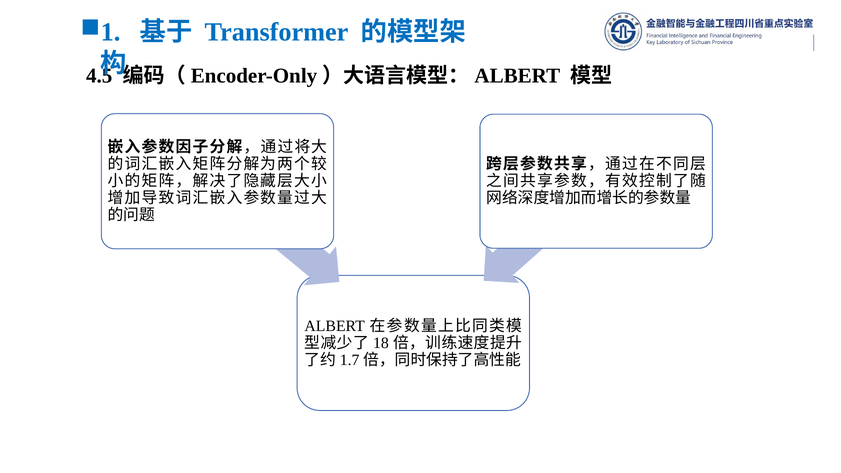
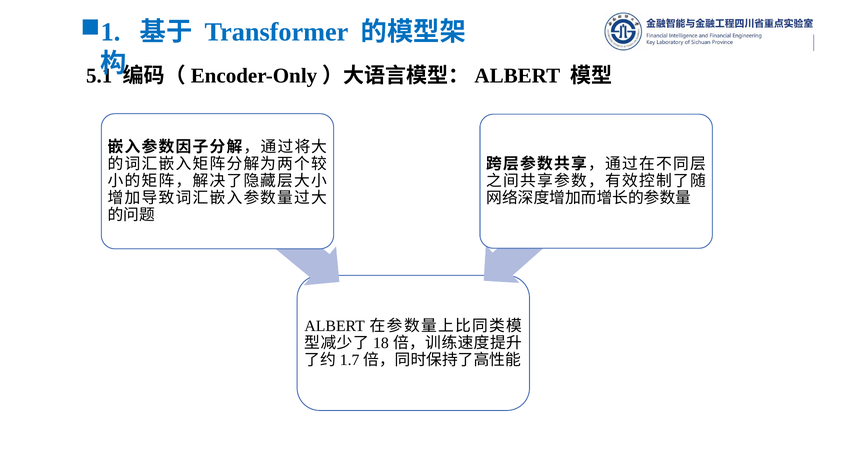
4.5: 4.5 -> 5.1
